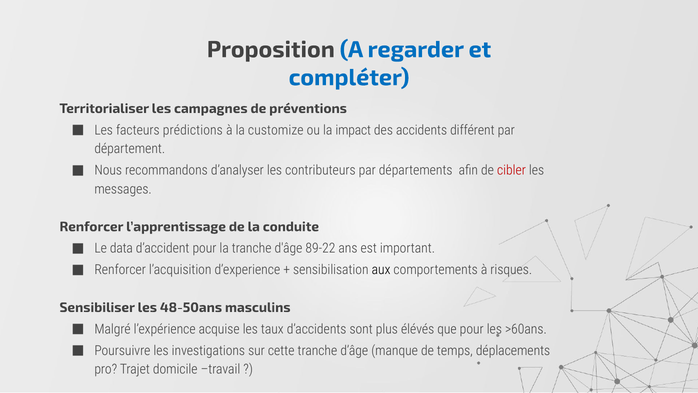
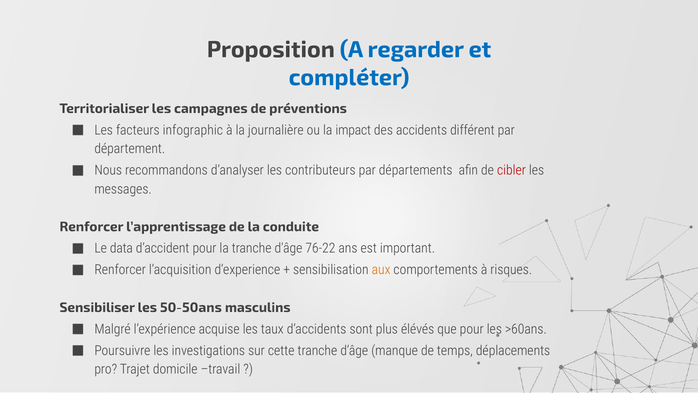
prédictions: prédictions -> infographic
customize: customize -> journalière
89-22: 89-22 -> 76-22
aux colour: black -> orange
48-50ans: 48-50ans -> 50-50ans
